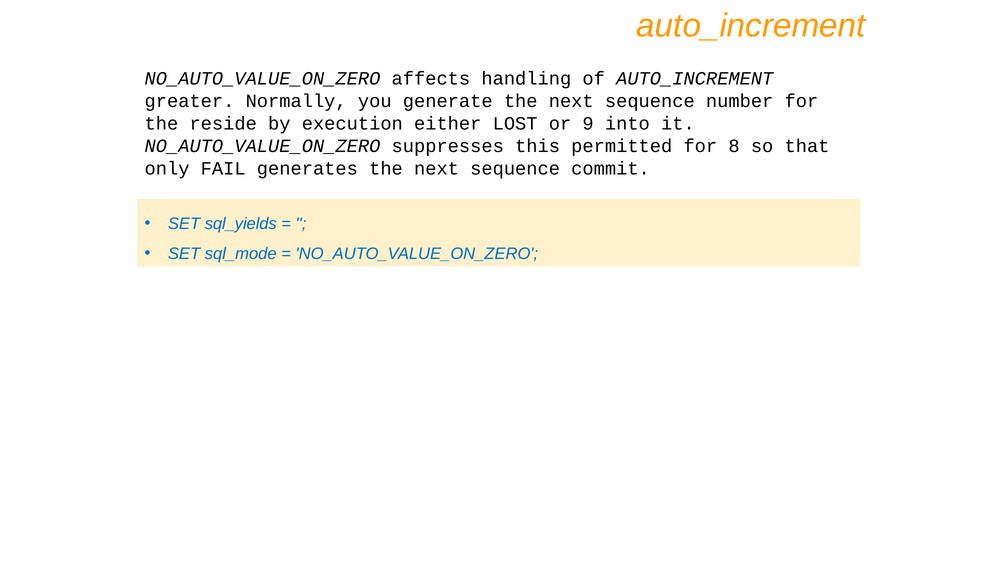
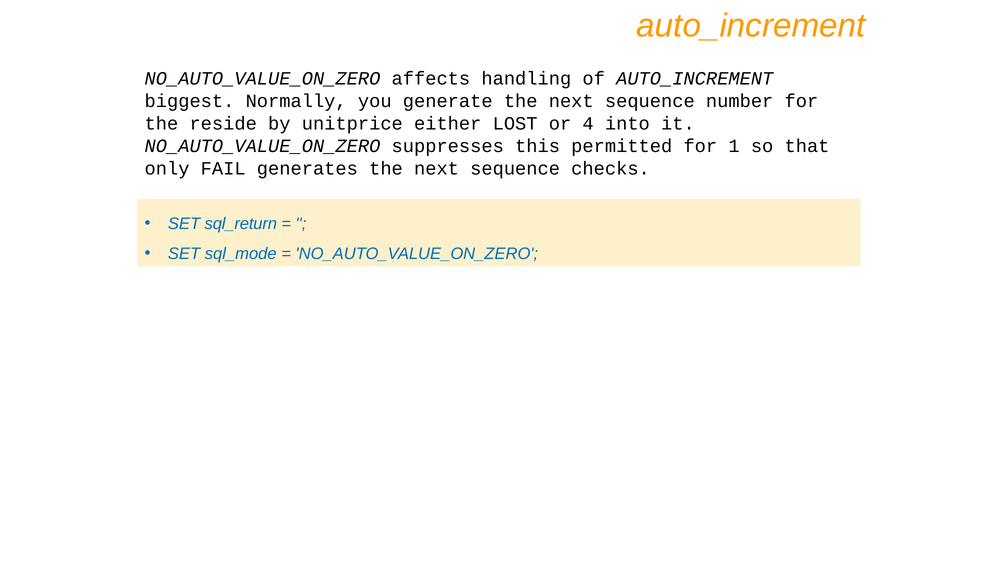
greater: greater -> biggest
execution: execution -> unitprice
9: 9 -> 4
8: 8 -> 1
commit: commit -> checks
sql_yields: sql_yields -> sql_return
